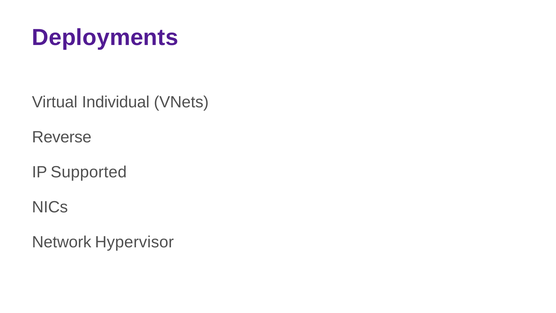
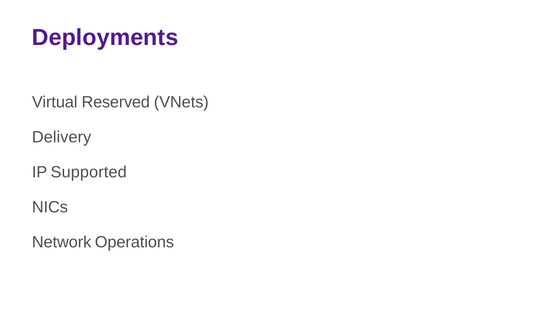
Individual: Individual -> Reserved
Reverse: Reverse -> Delivery
Hypervisor: Hypervisor -> Operations
